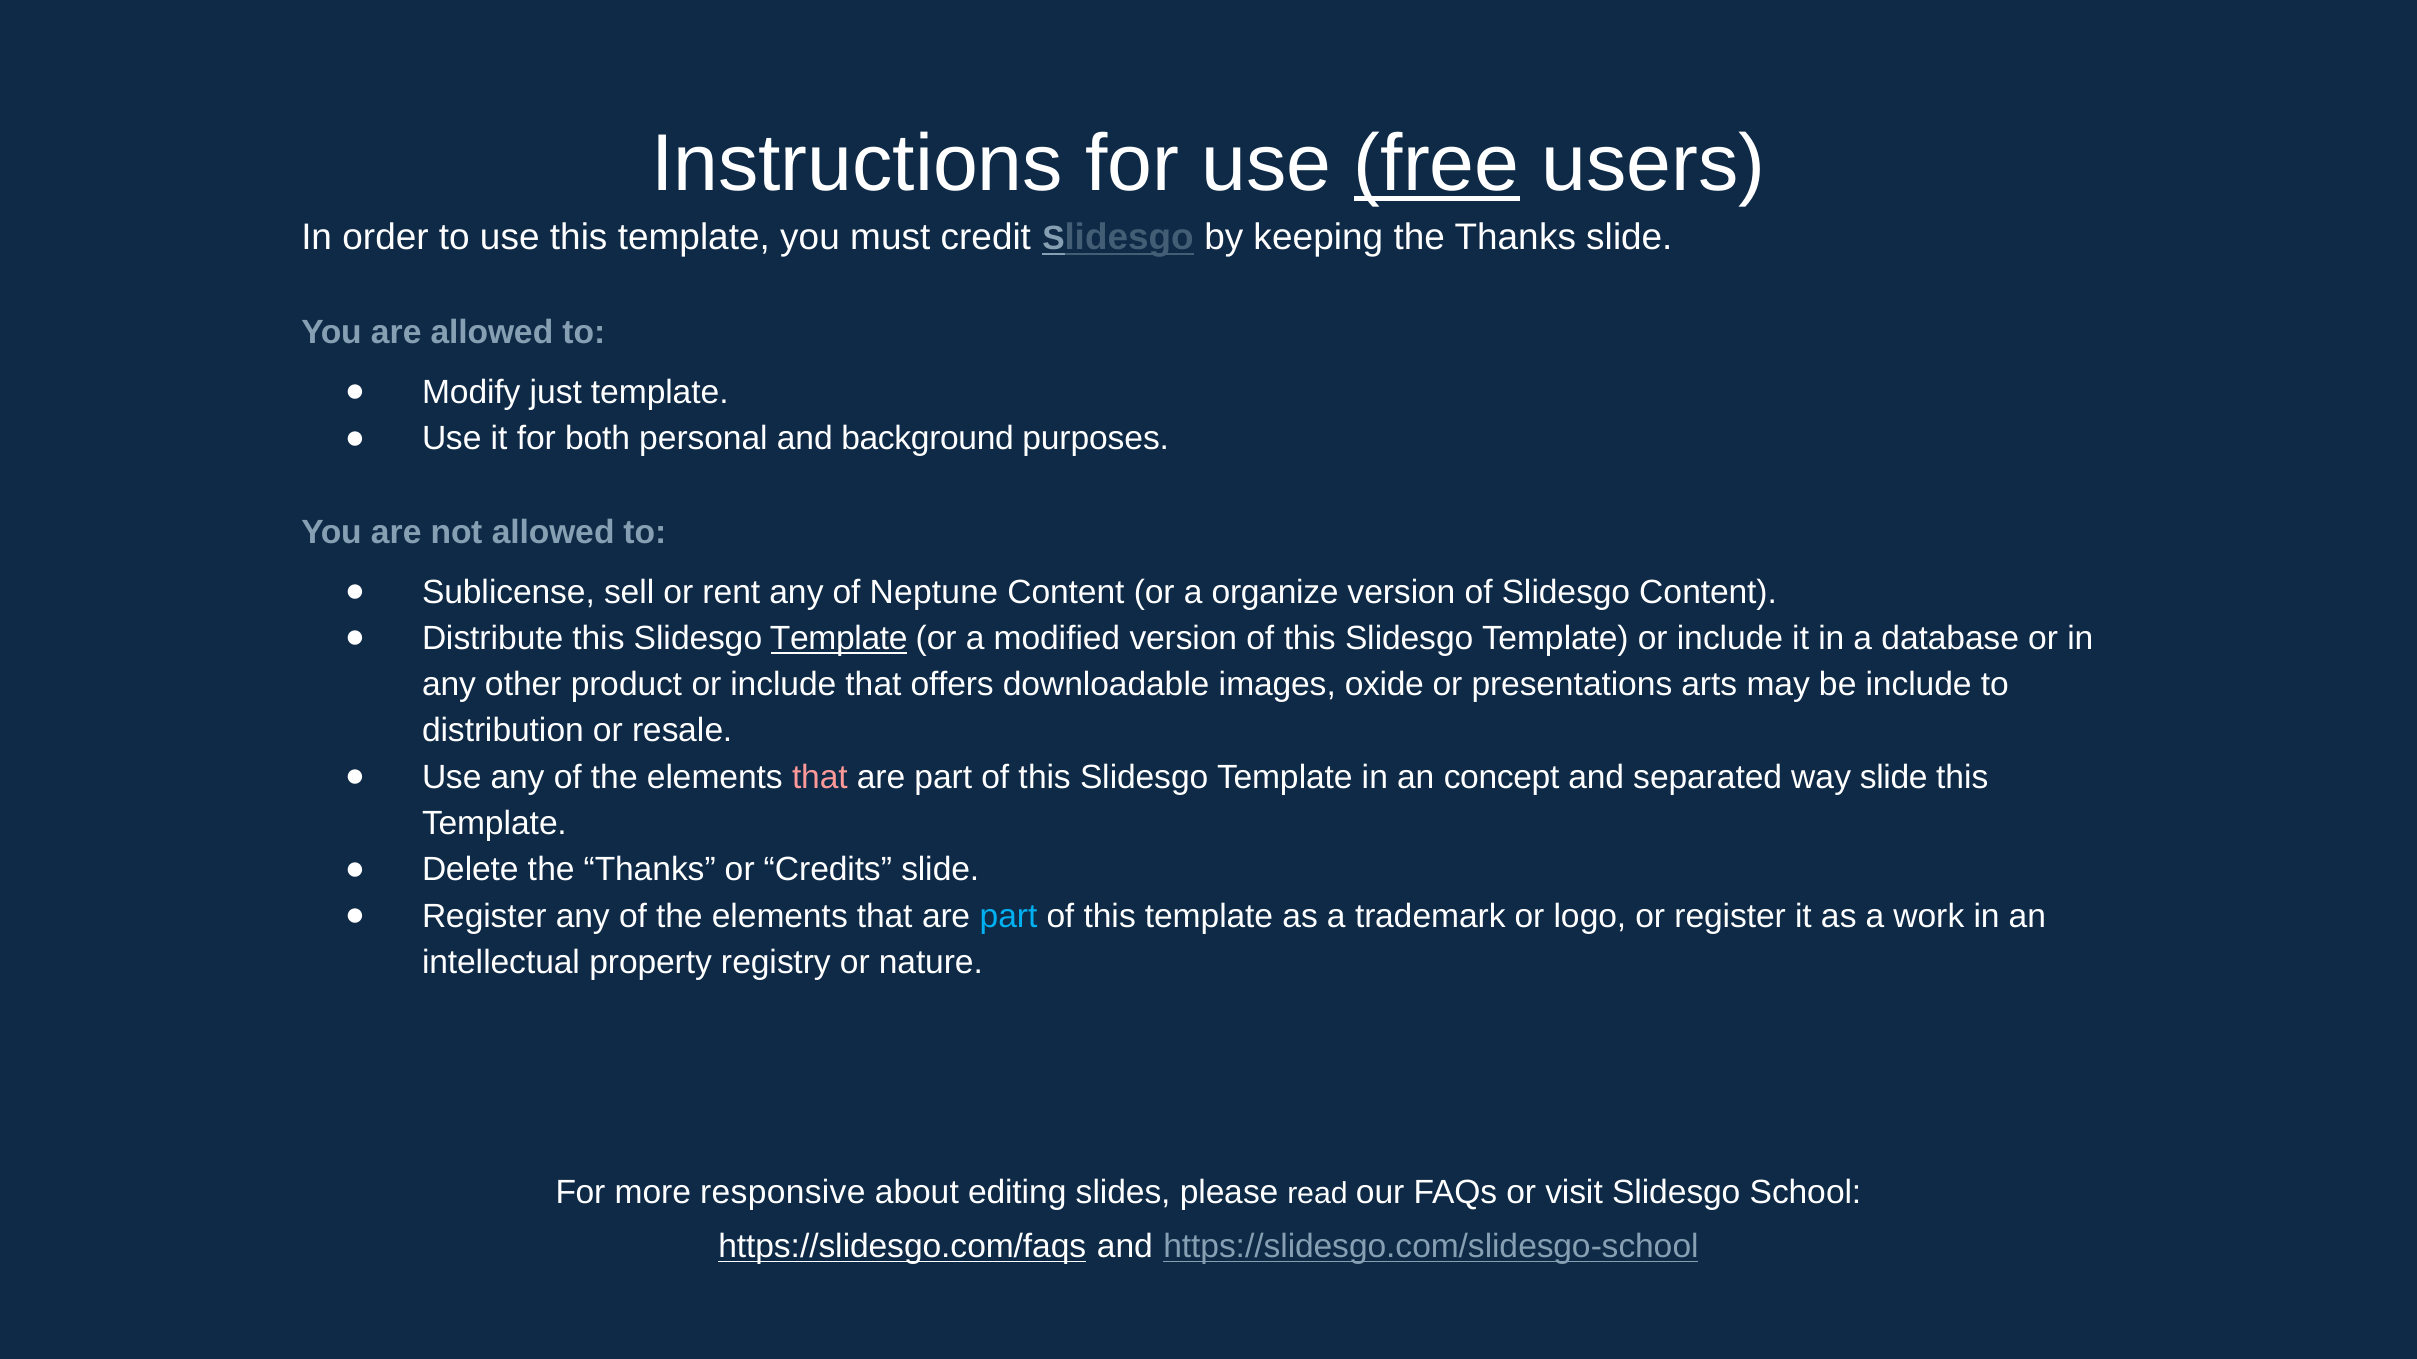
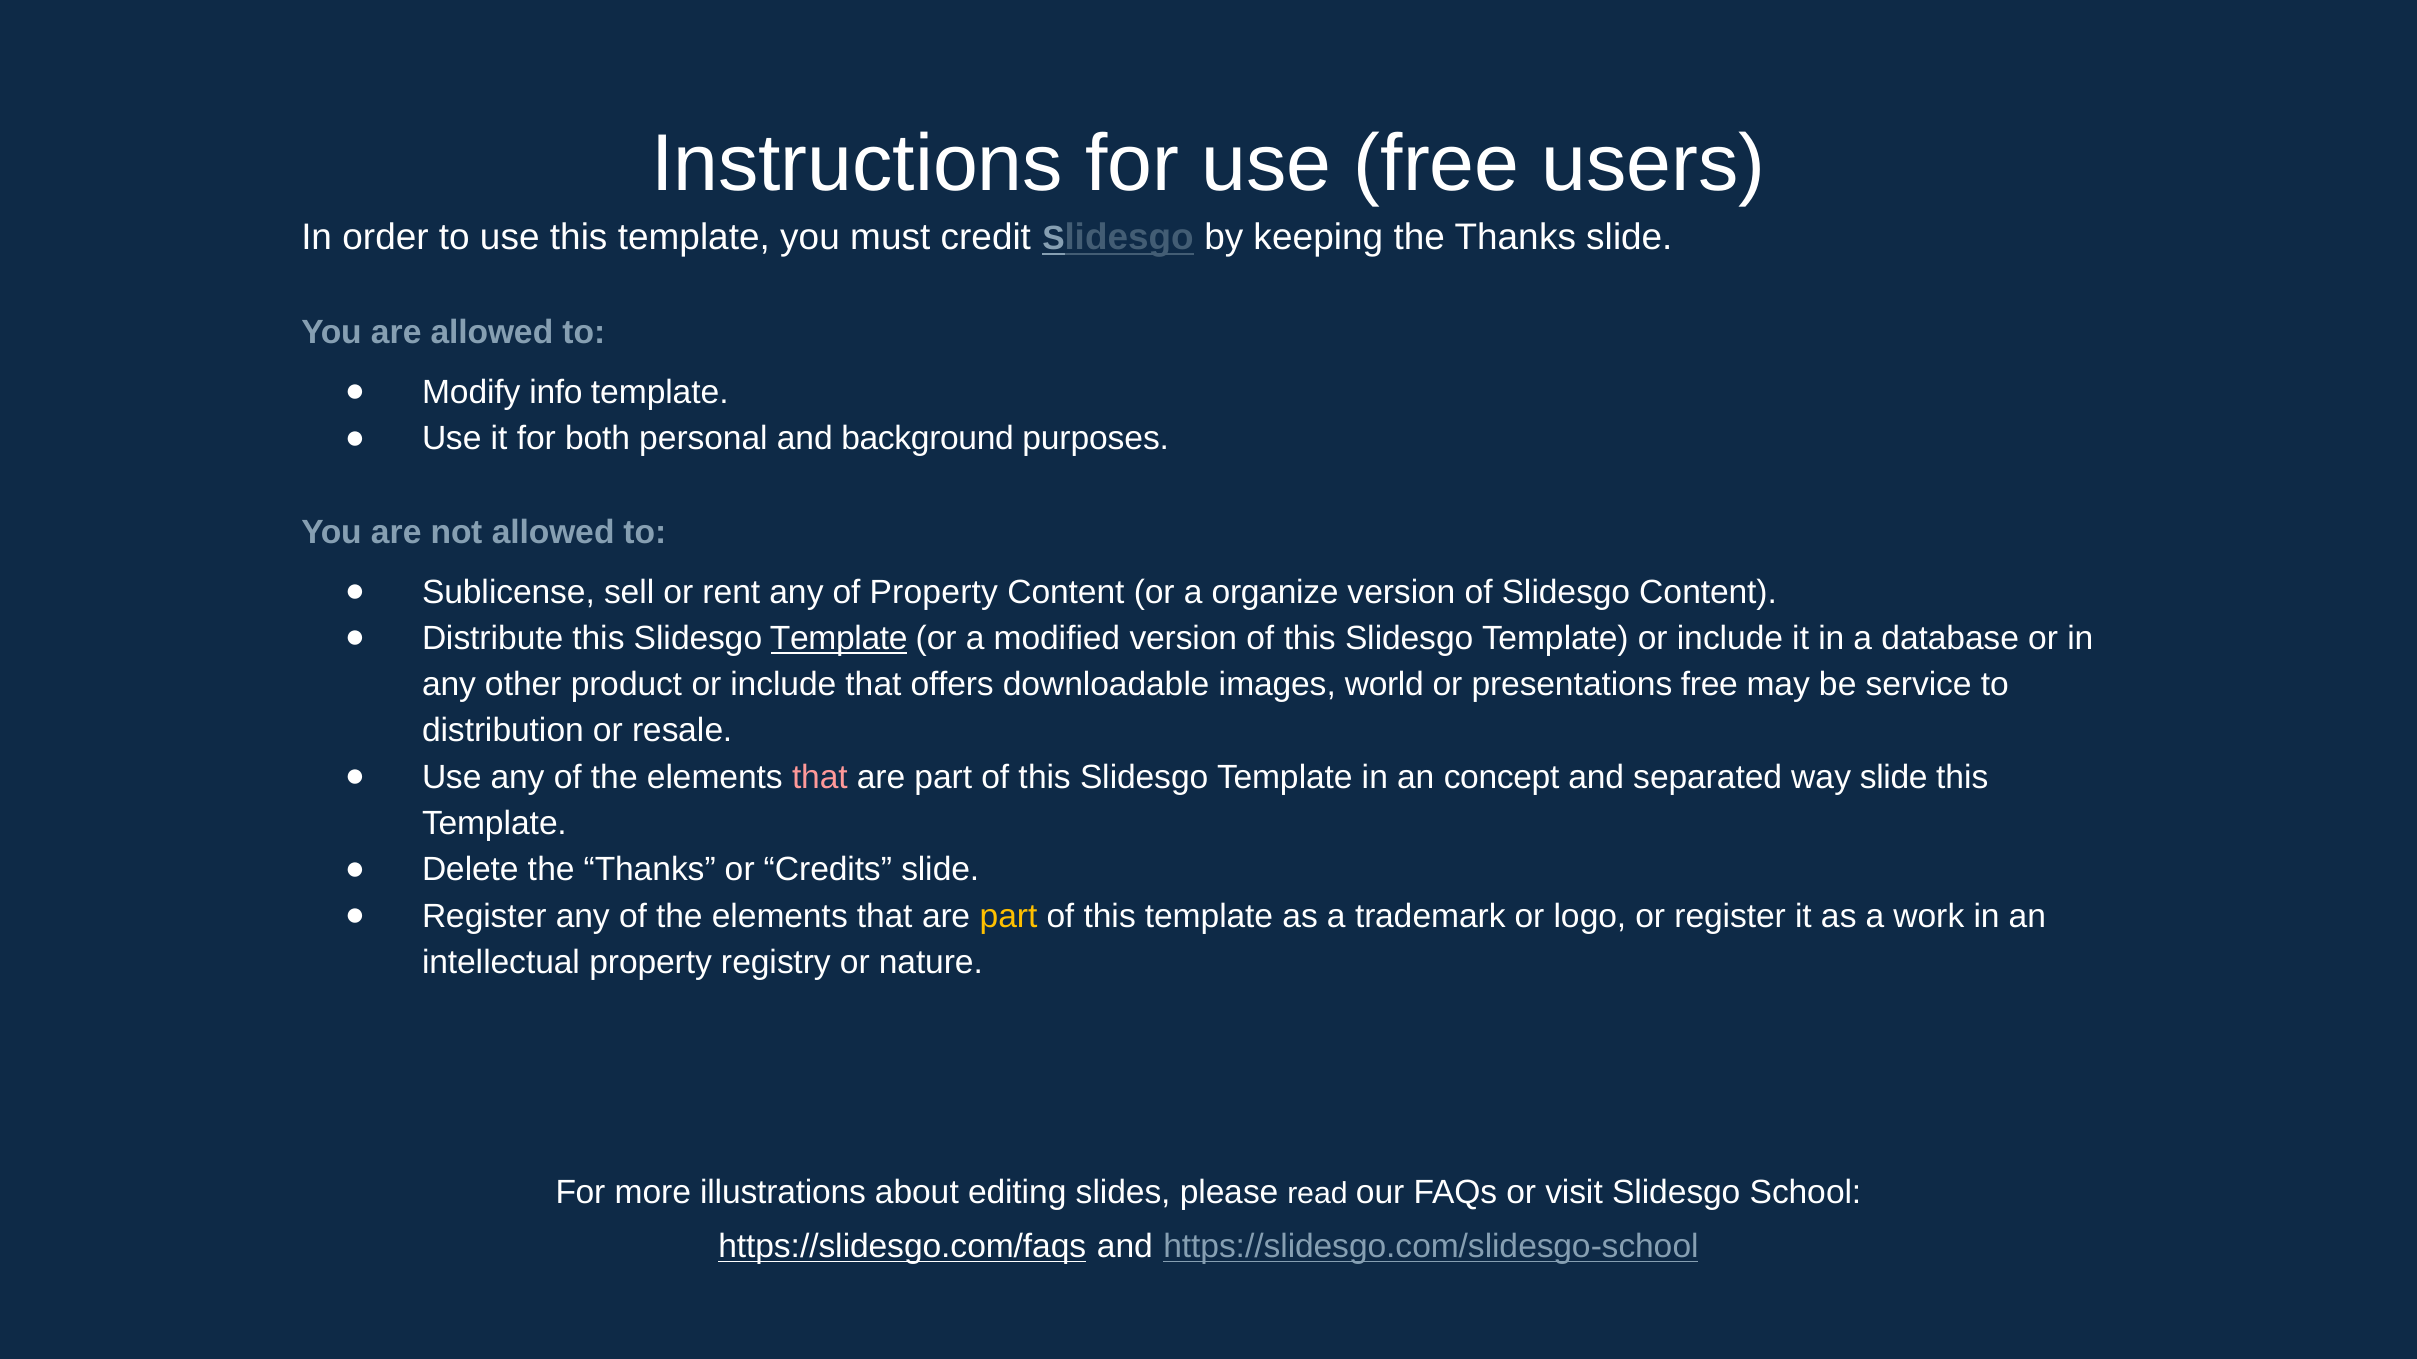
free at (1437, 164) underline: present -> none
just: just -> info
of Neptune: Neptune -> Property
oxide: oxide -> world
presentations arts: arts -> free
be include: include -> service
part at (1008, 917) colour: light blue -> yellow
responsive: responsive -> illustrations
